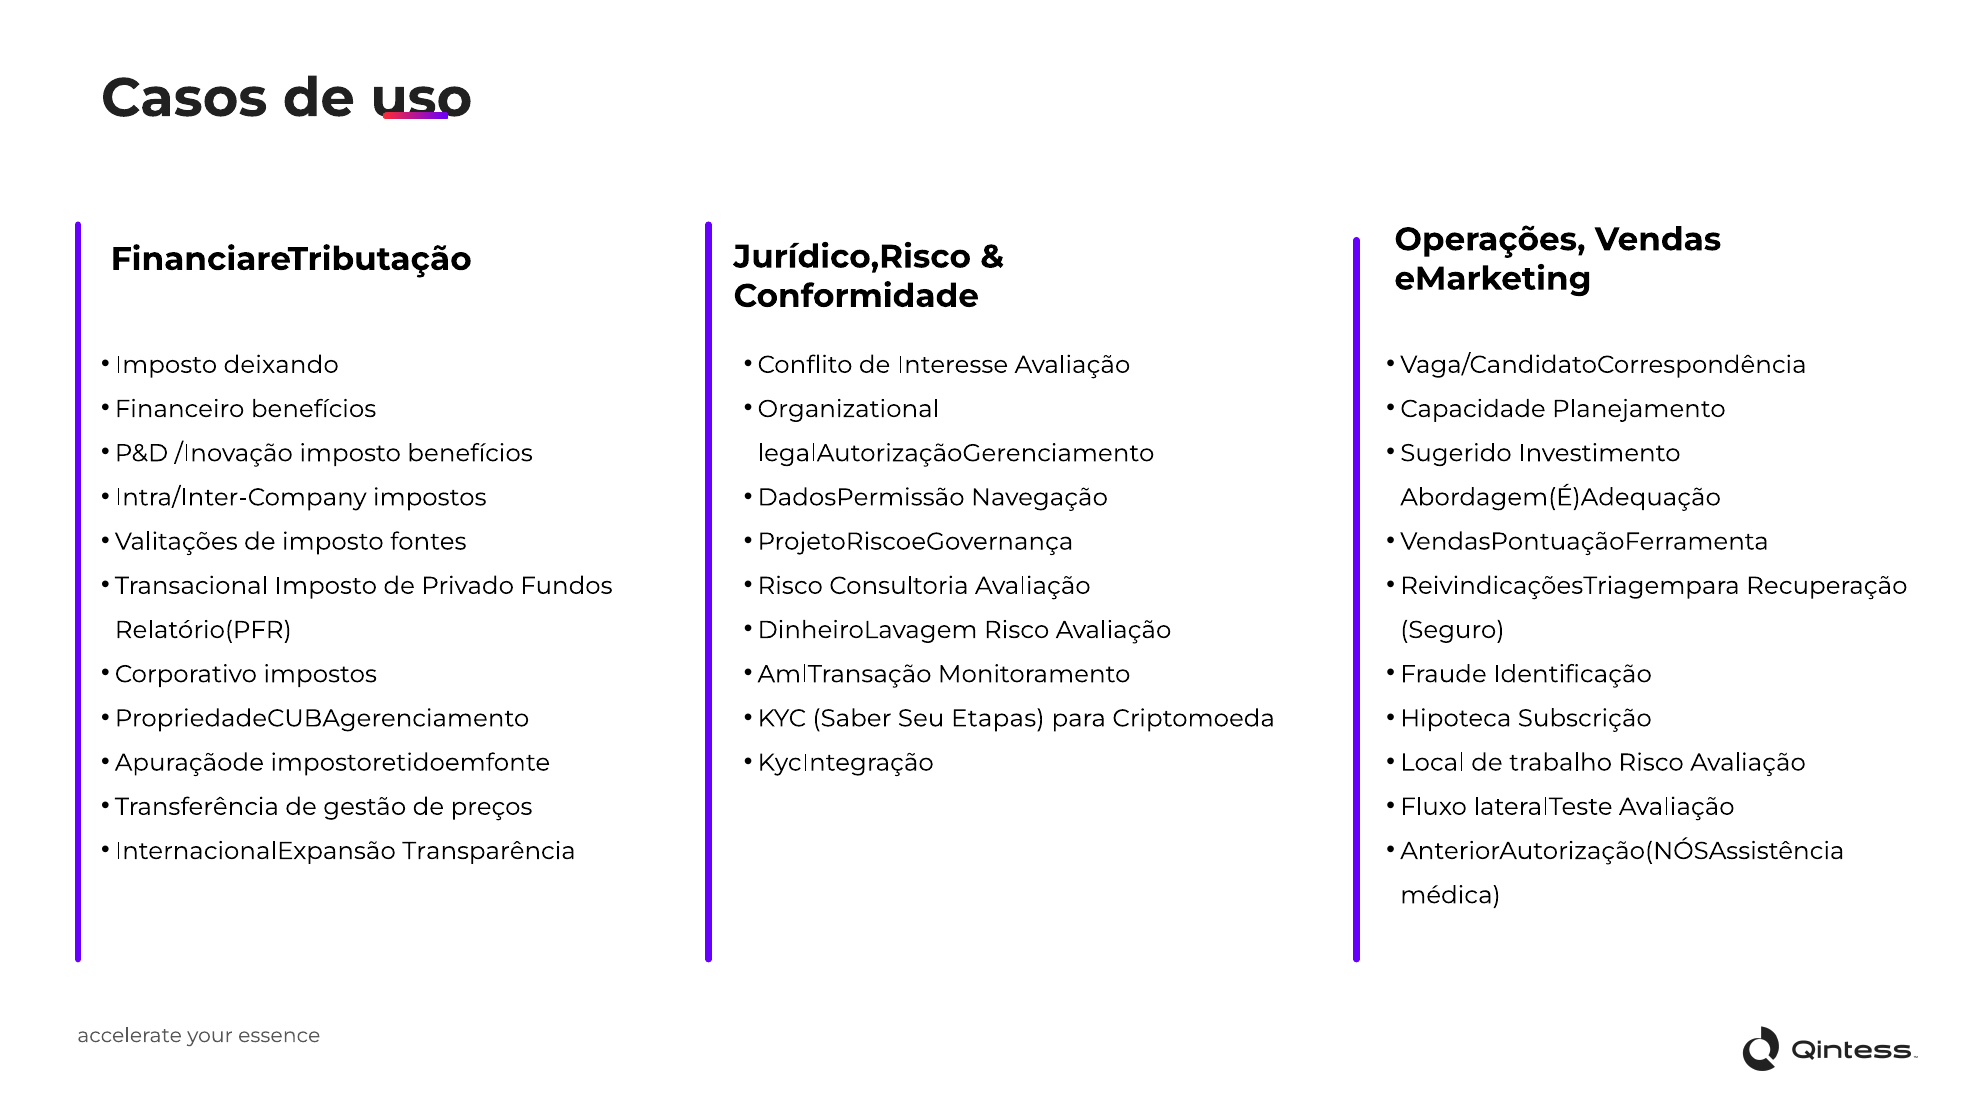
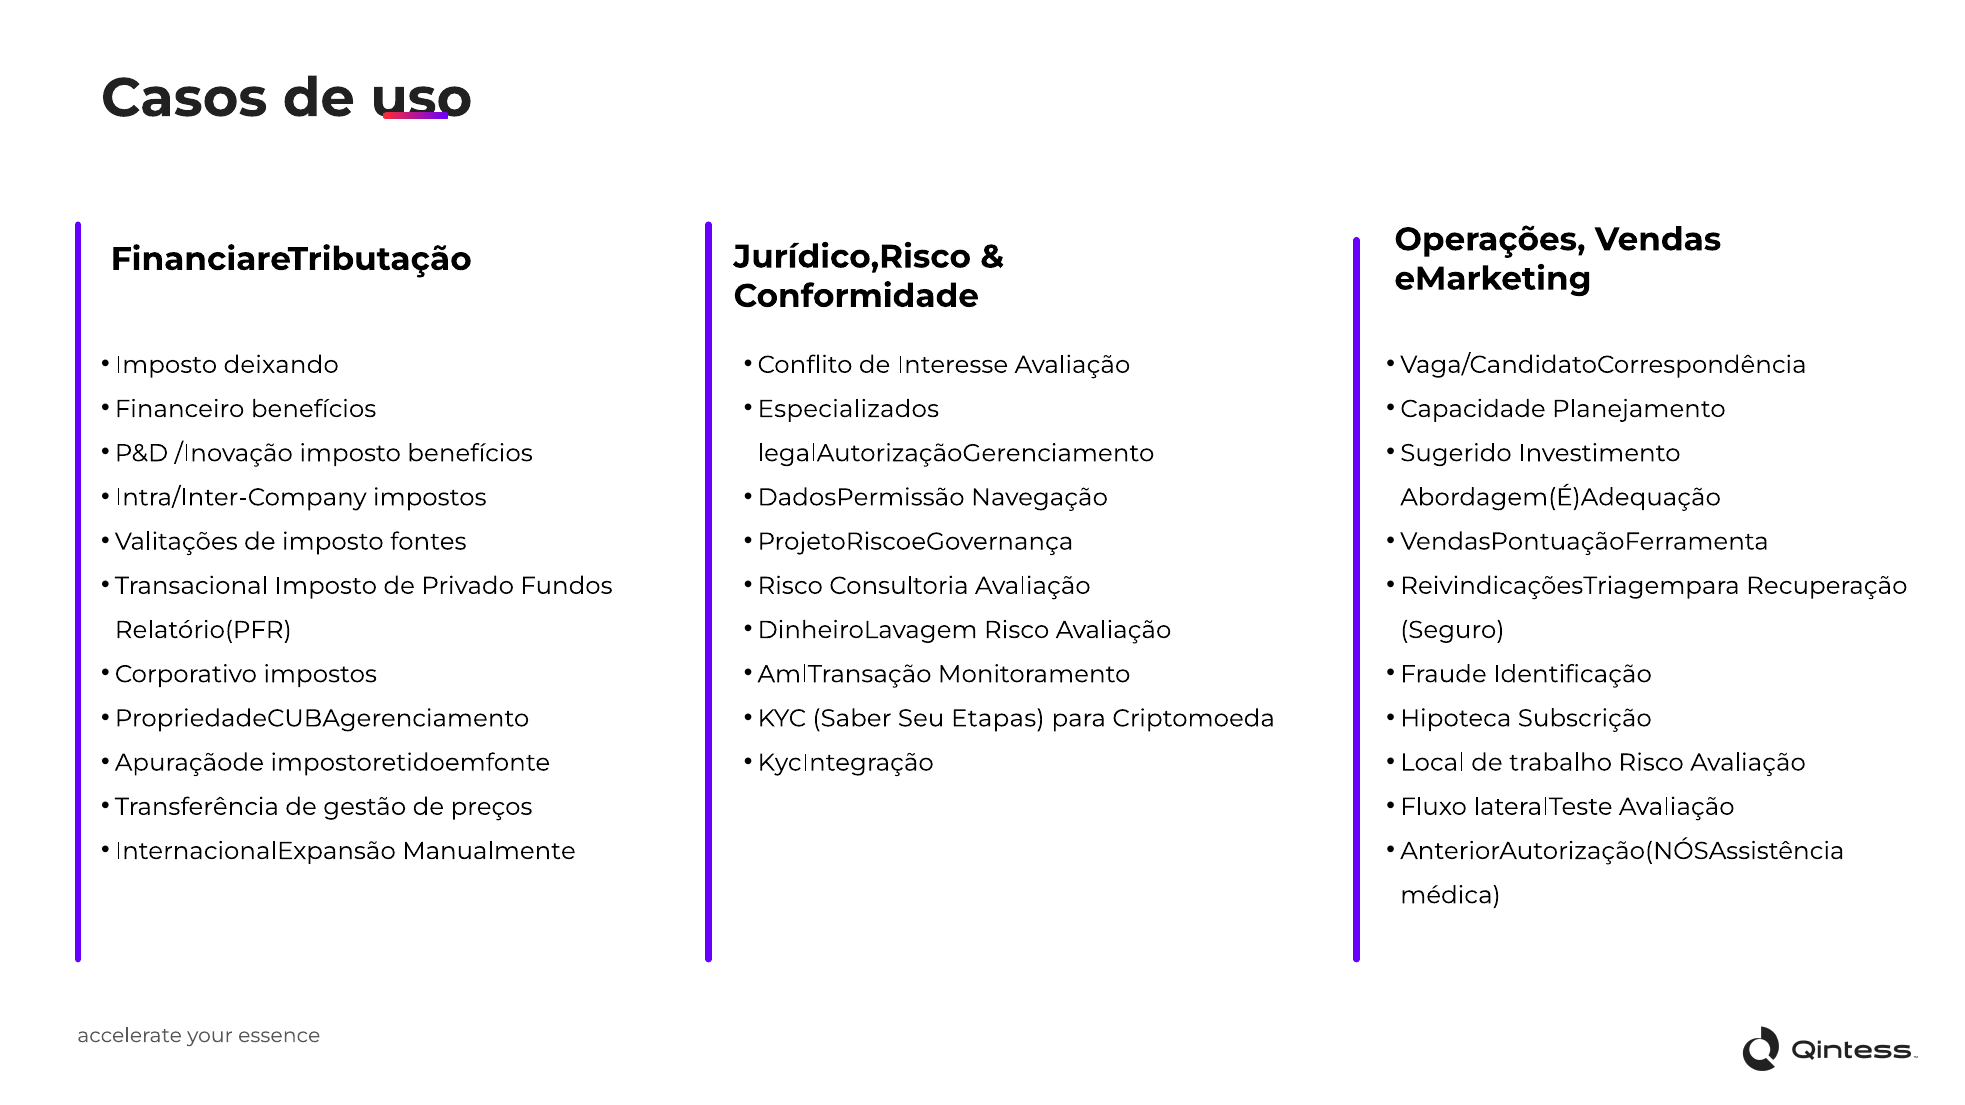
Organizational: Organizational -> Especializados
Transparência: Transparência -> Manualmente
